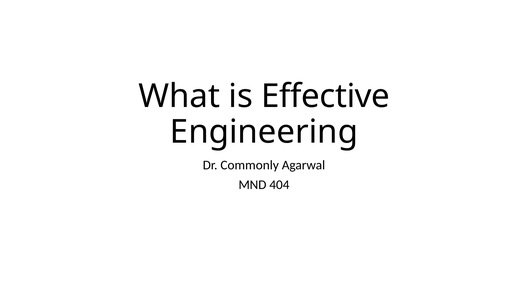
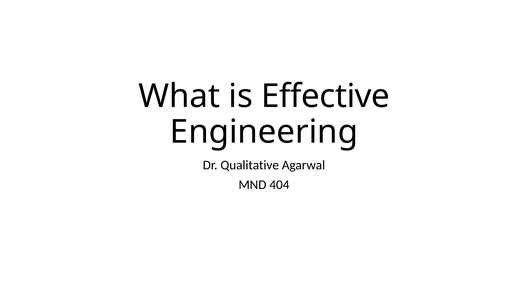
Commonly: Commonly -> Qualitative
